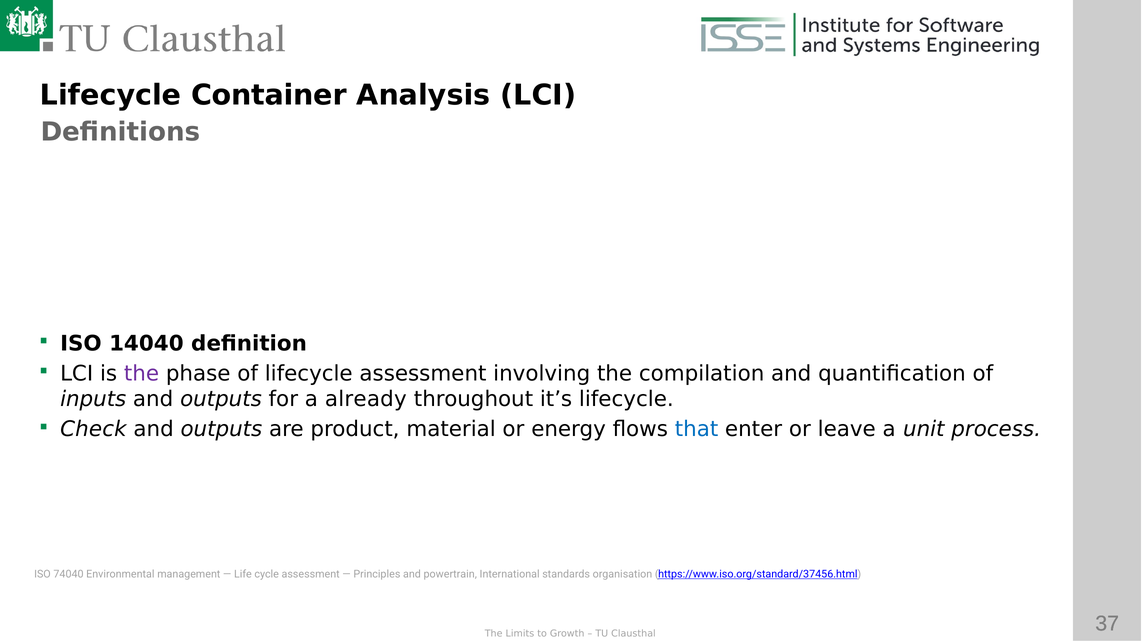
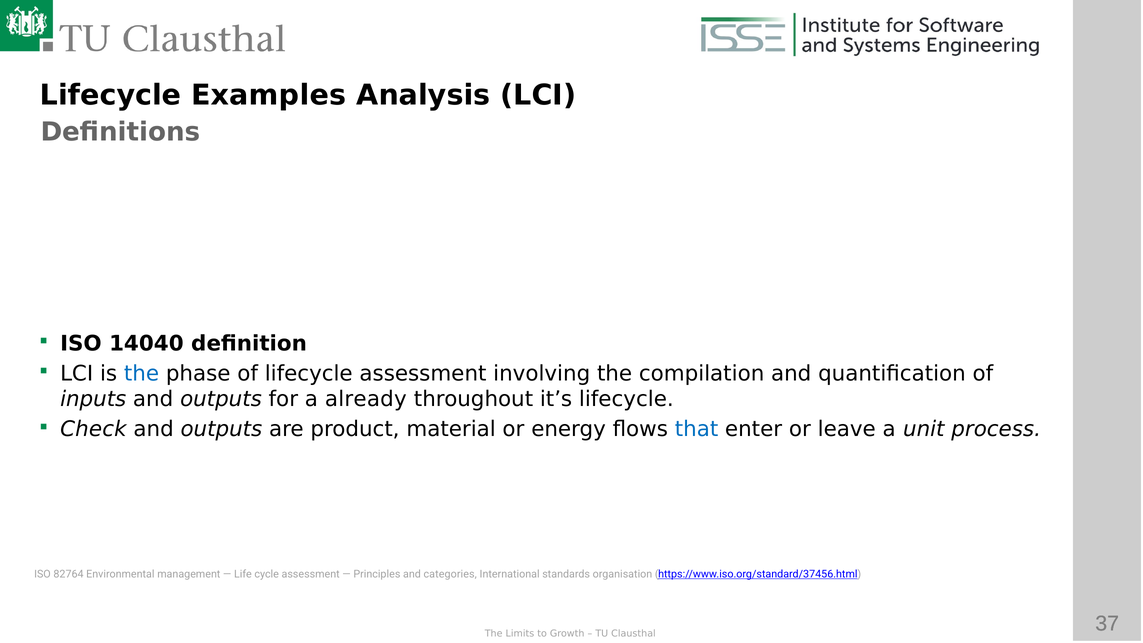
Container: Container -> Examples
the at (142, 374) colour: purple -> blue
74040: 74040 -> 82764
powertrain: powertrain -> categories
